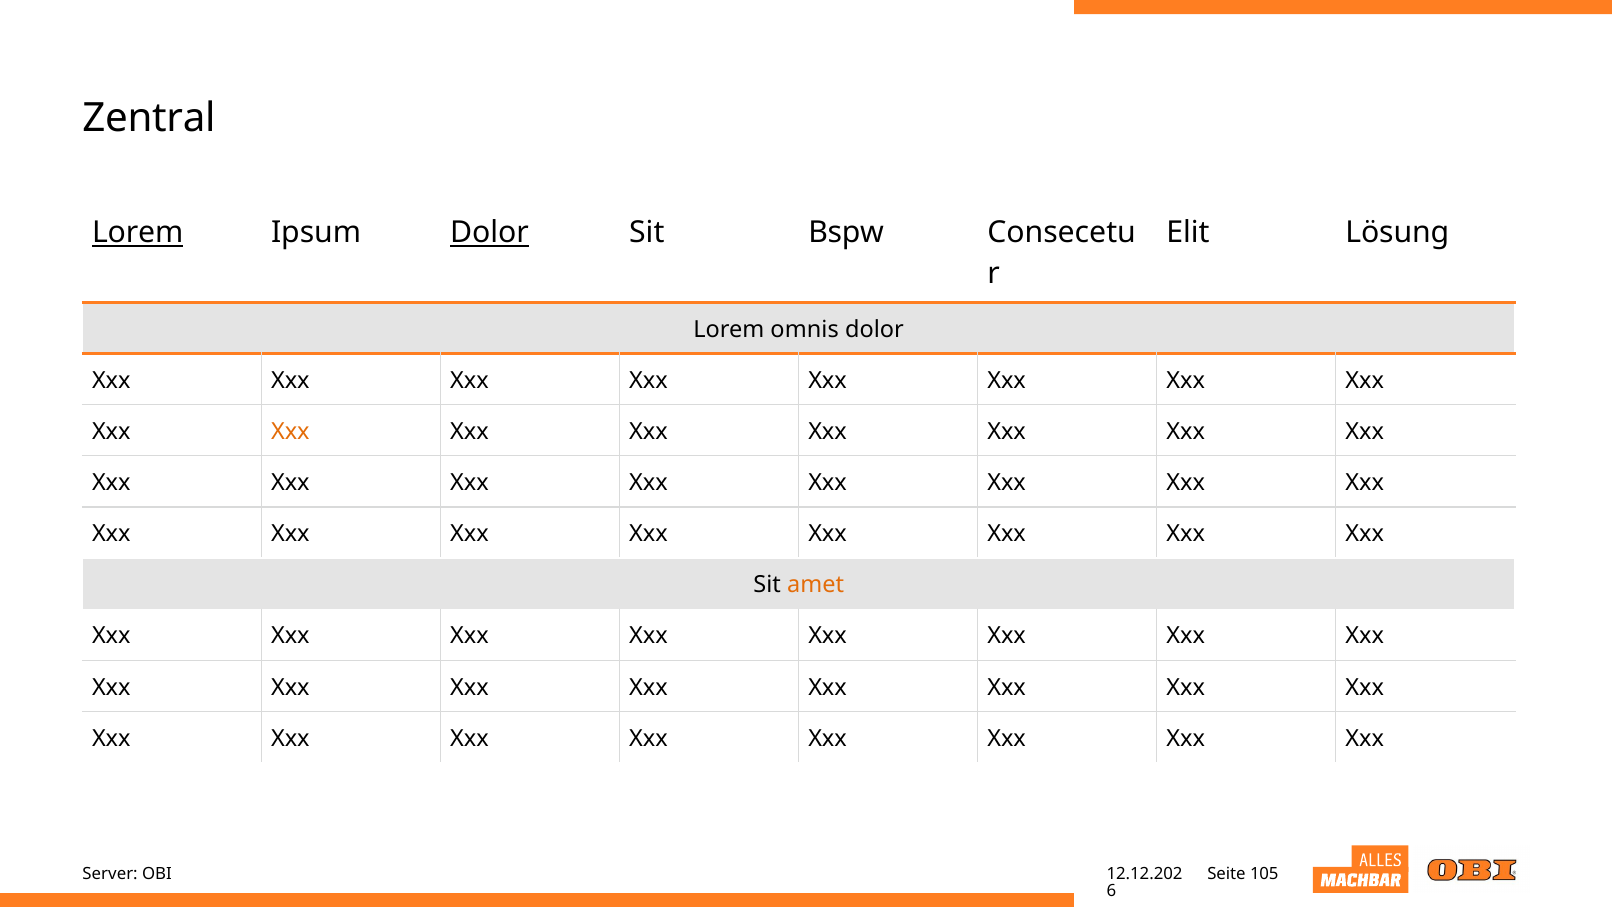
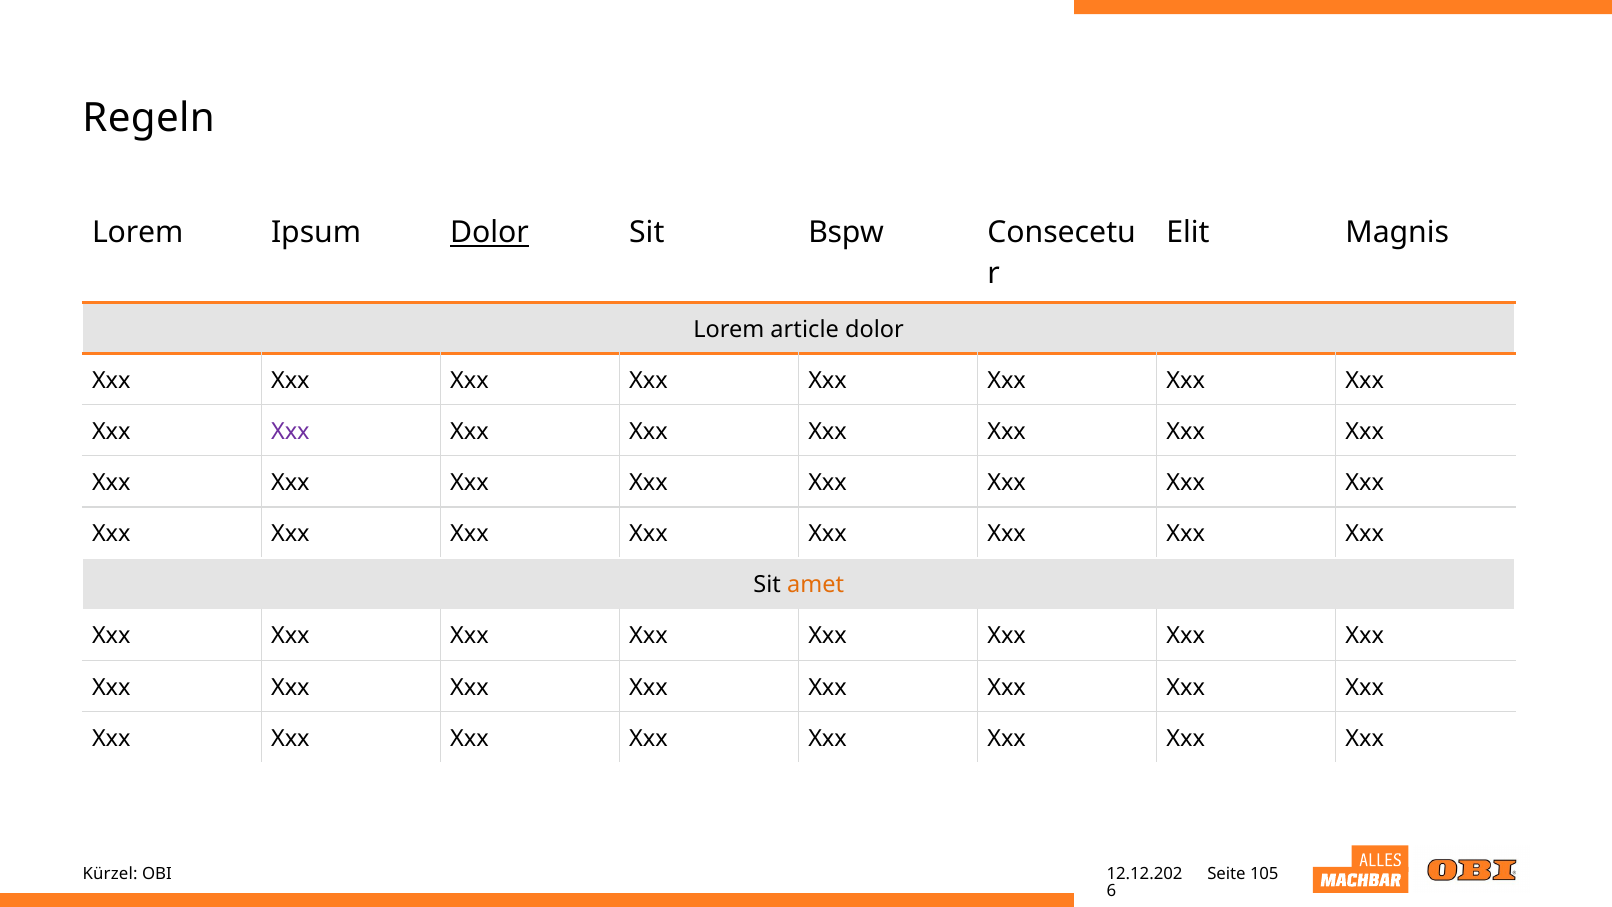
Zentral: Zentral -> Regeln
Lorem at (138, 233) underline: present -> none
Lösung: Lösung -> Magnis
omnis: omnis -> article
Xxx at (290, 432) colour: orange -> purple
Server: Server -> Kürzel
